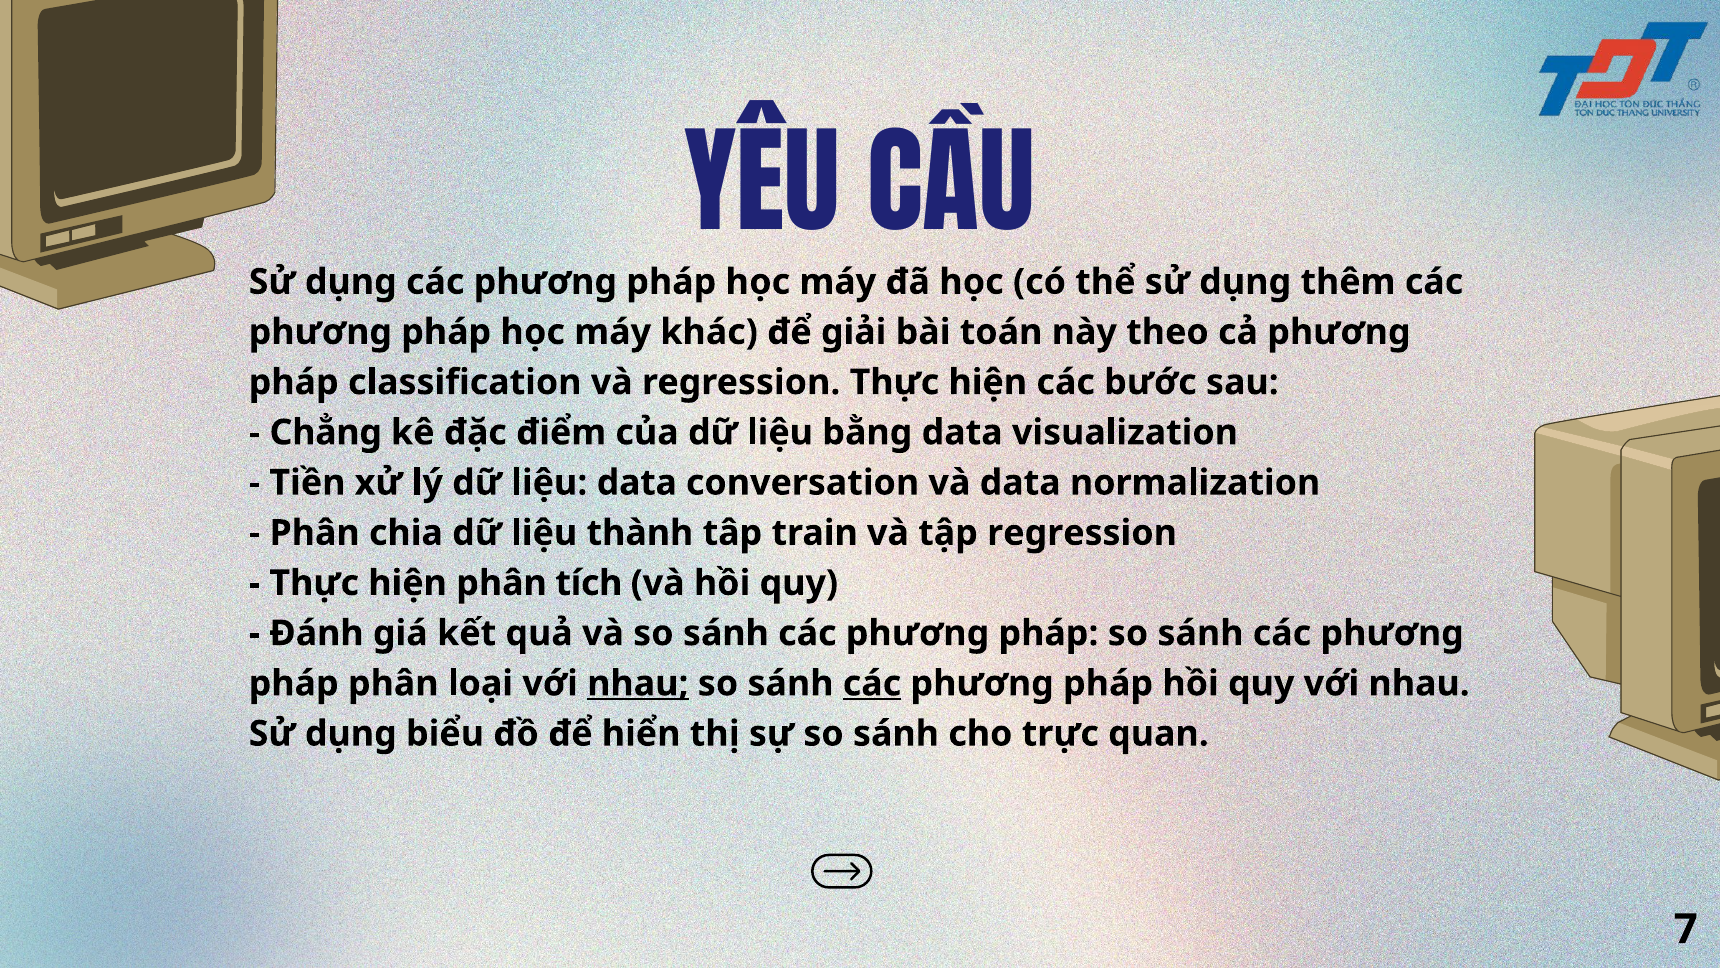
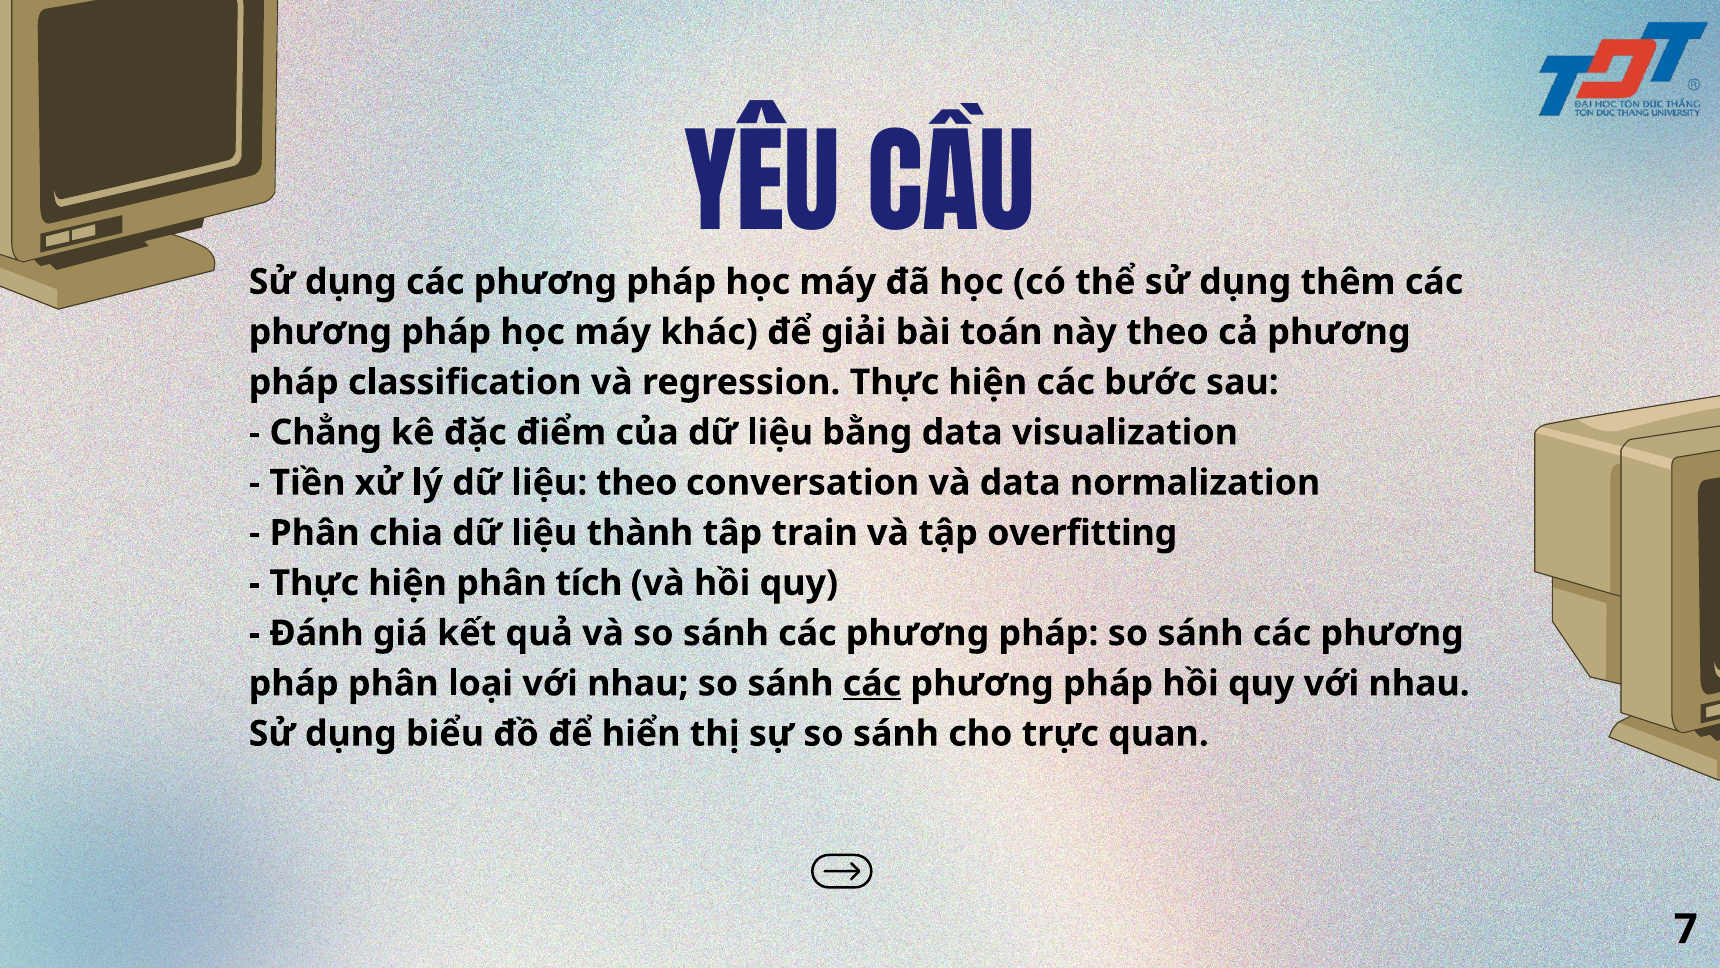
liệu data: data -> theo
tập regression: regression -> overfitting
nhau at (638, 683) underline: present -> none
